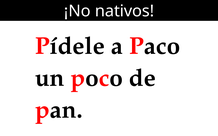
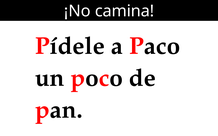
nativos: nativos -> camina
